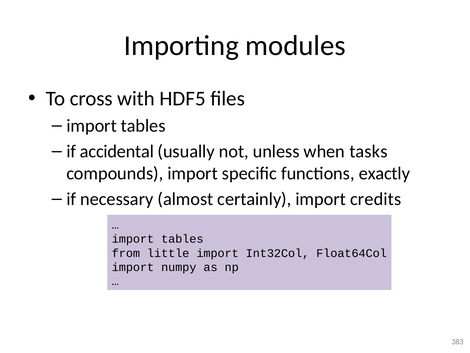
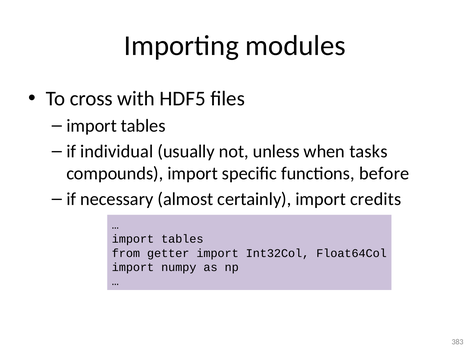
accidental: accidental -> individual
exactly: exactly -> before
little: little -> getter
